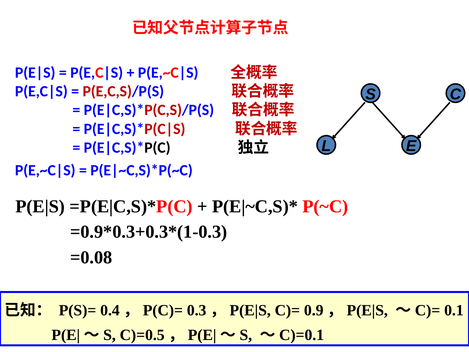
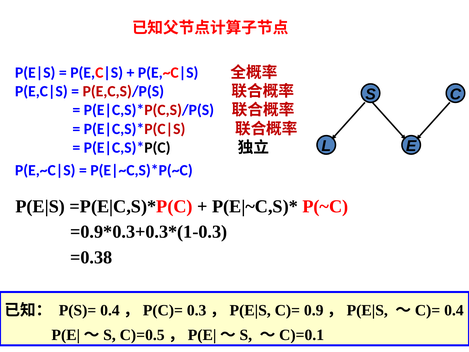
=0.08: =0.08 -> =0.38
0.1: 0.1 -> 0.4
